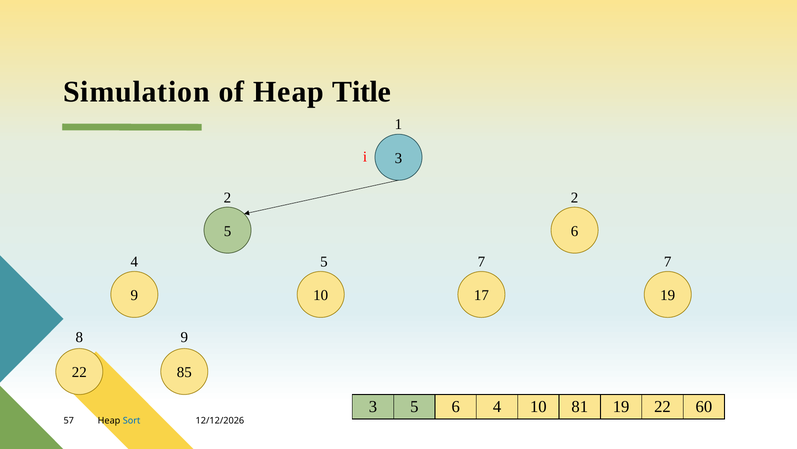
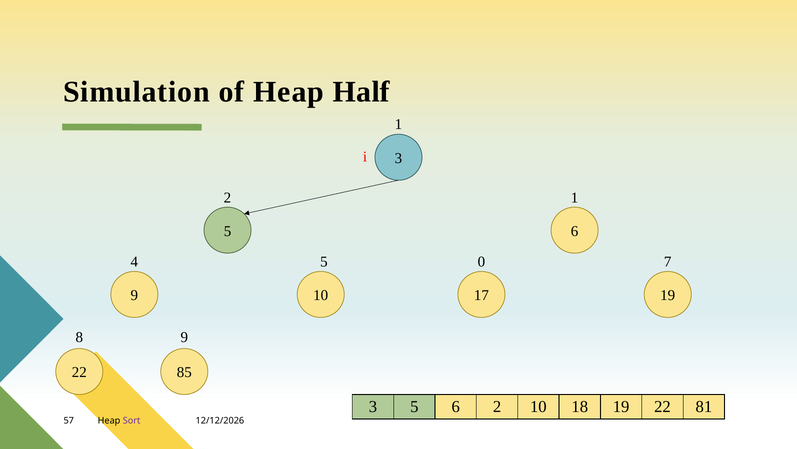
Title: Title -> Half
2 2: 2 -> 1
5 7: 7 -> 0
6 4: 4 -> 2
81: 81 -> 18
60: 60 -> 81
Sort colour: blue -> purple
